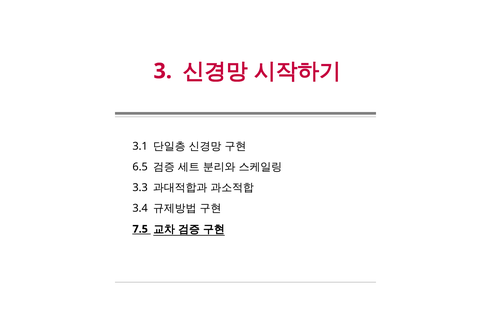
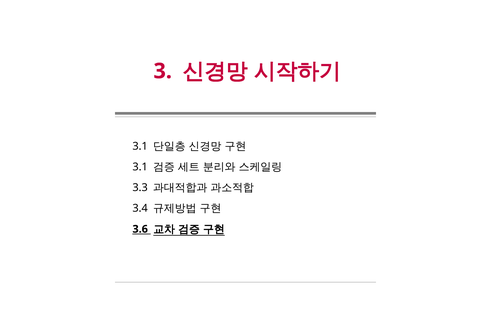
6.5 at (140, 167): 6.5 -> 3.1
7.5: 7.5 -> 3.6
